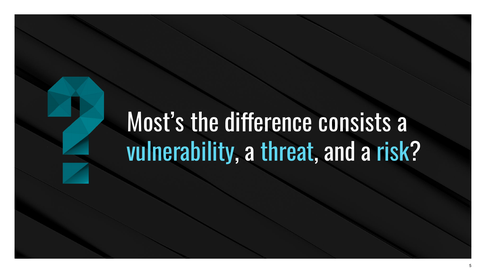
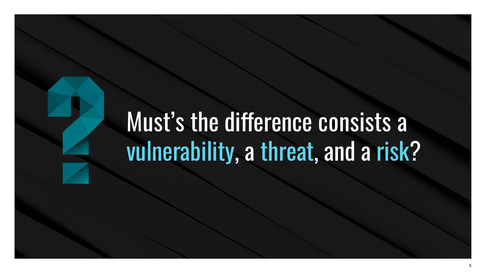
Most’s: Most’s -> Must’s
